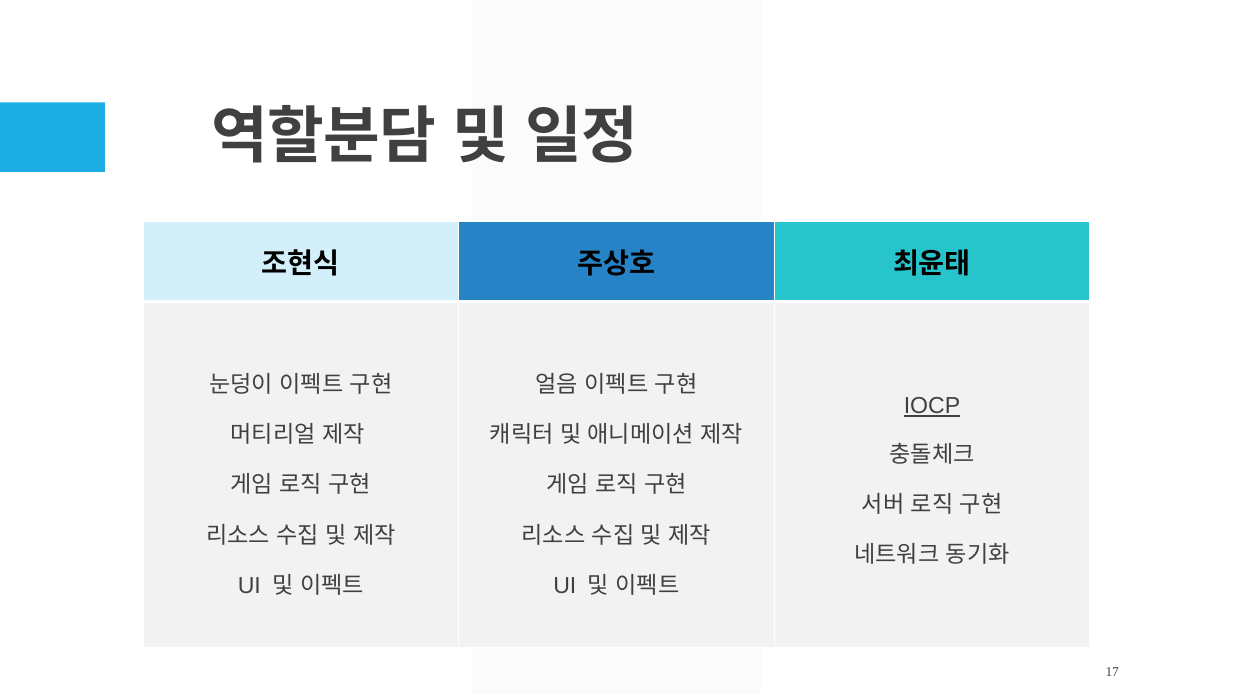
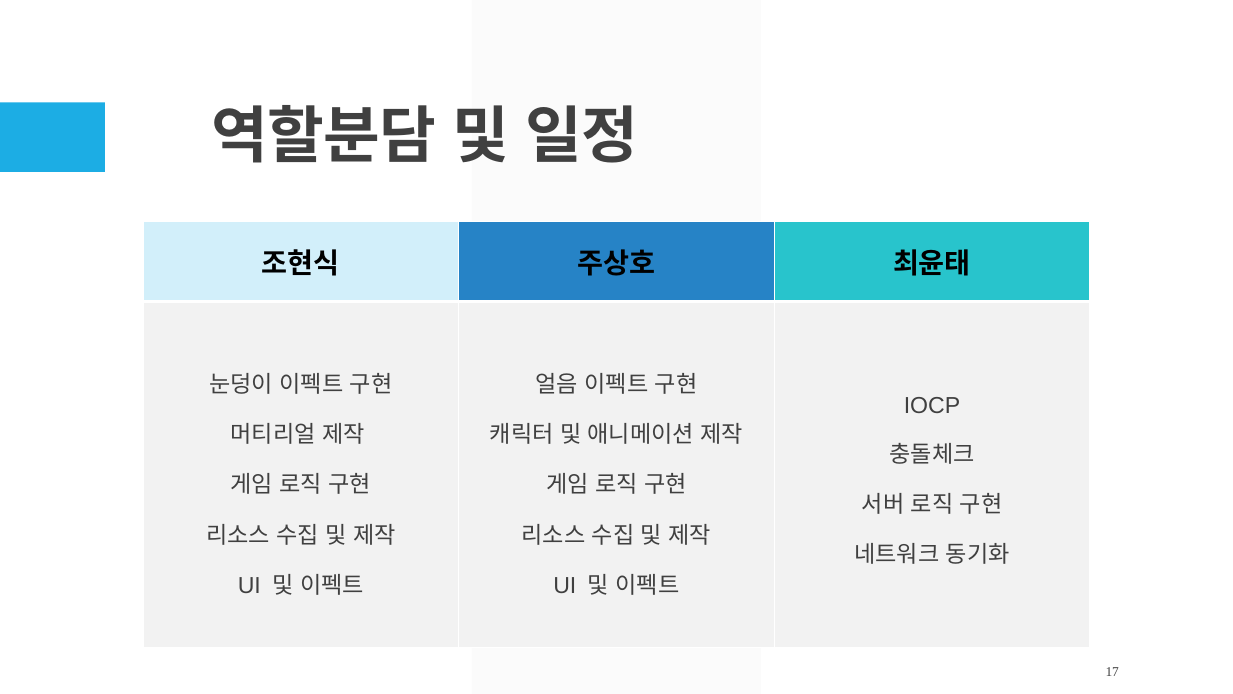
IOCP underline: present -> none
